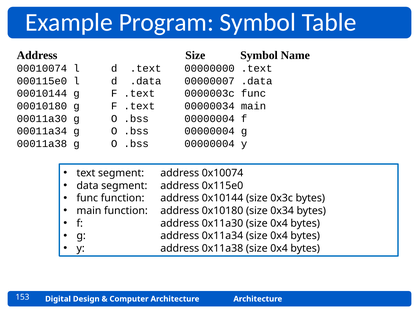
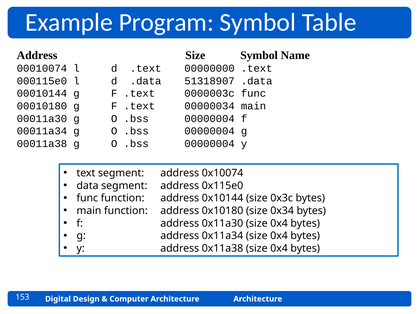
00000007: 00000007 -> 51318907
